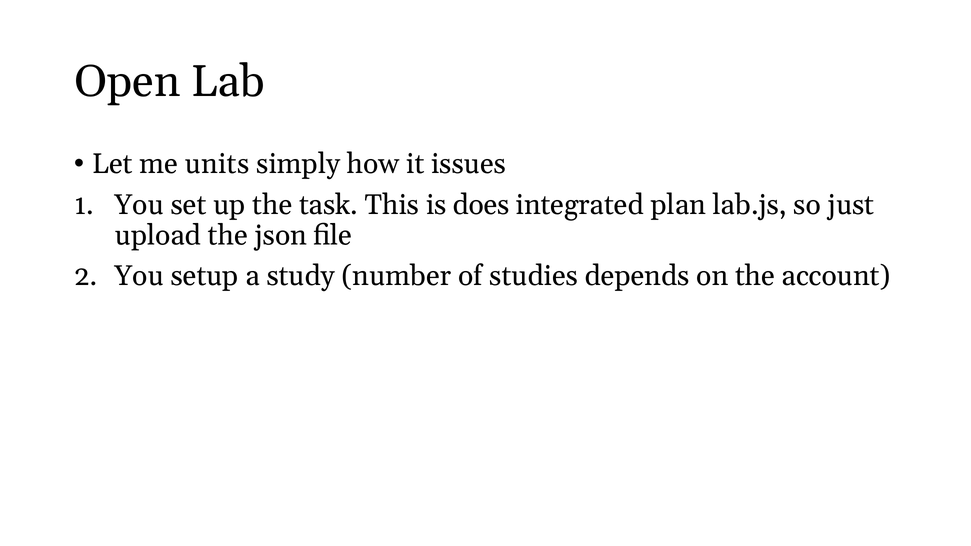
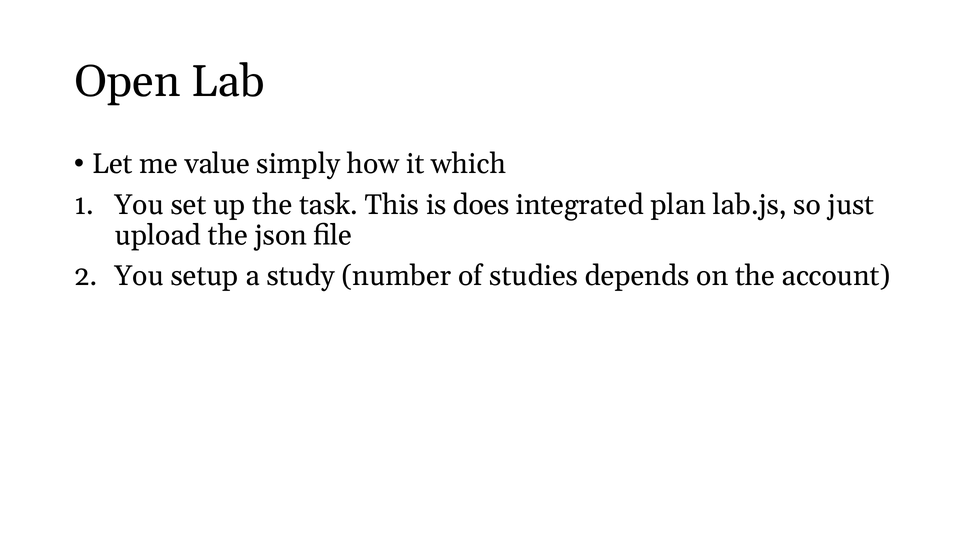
units: units -> value
issues: issues -> which
